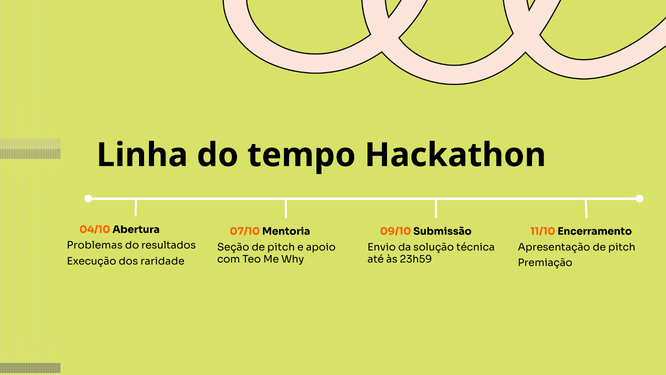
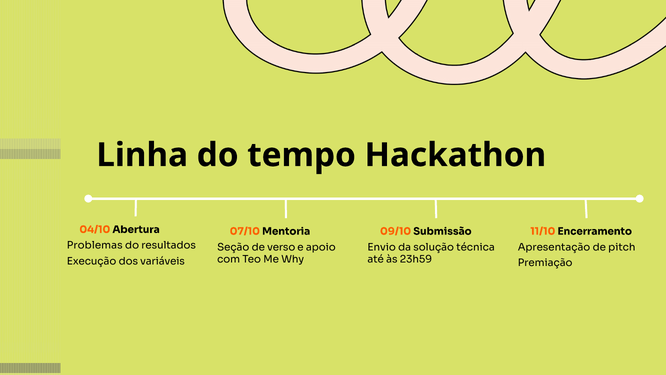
Seção de pitch: pitch -> verso
raridade: raridade -> variáveis
